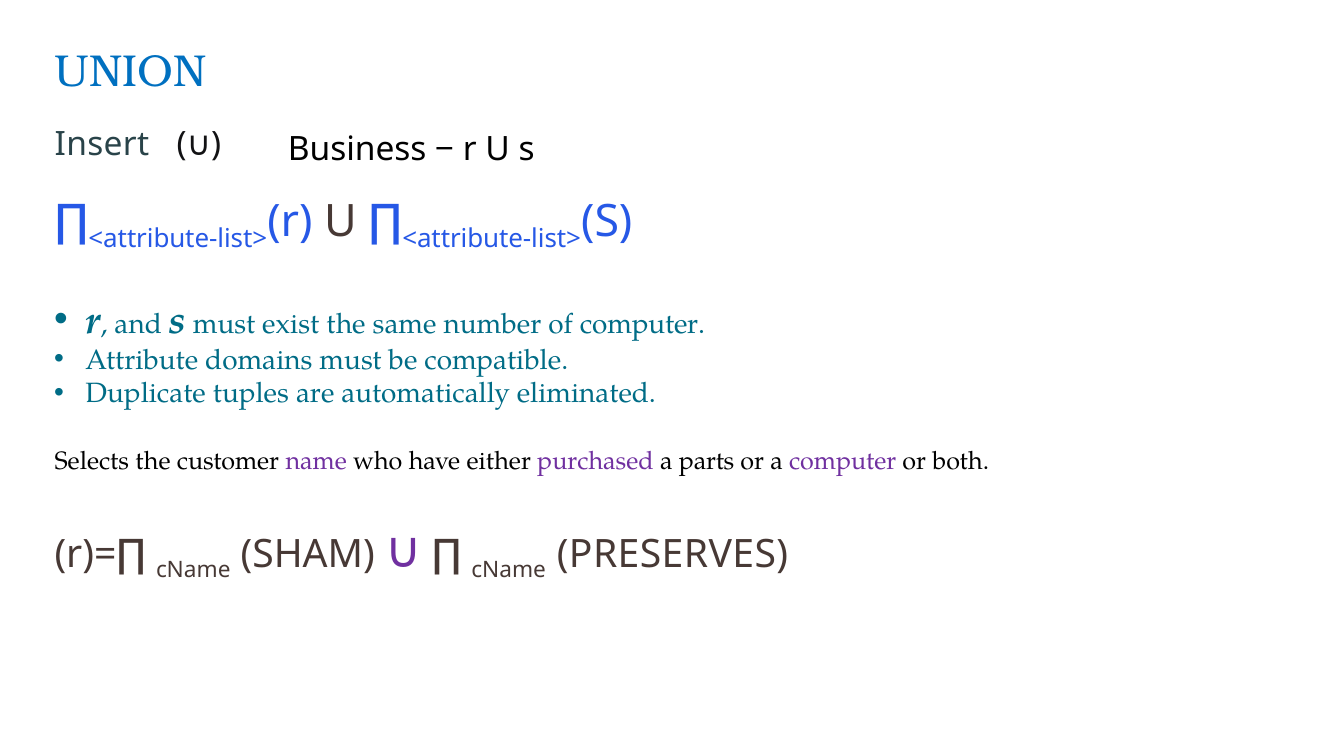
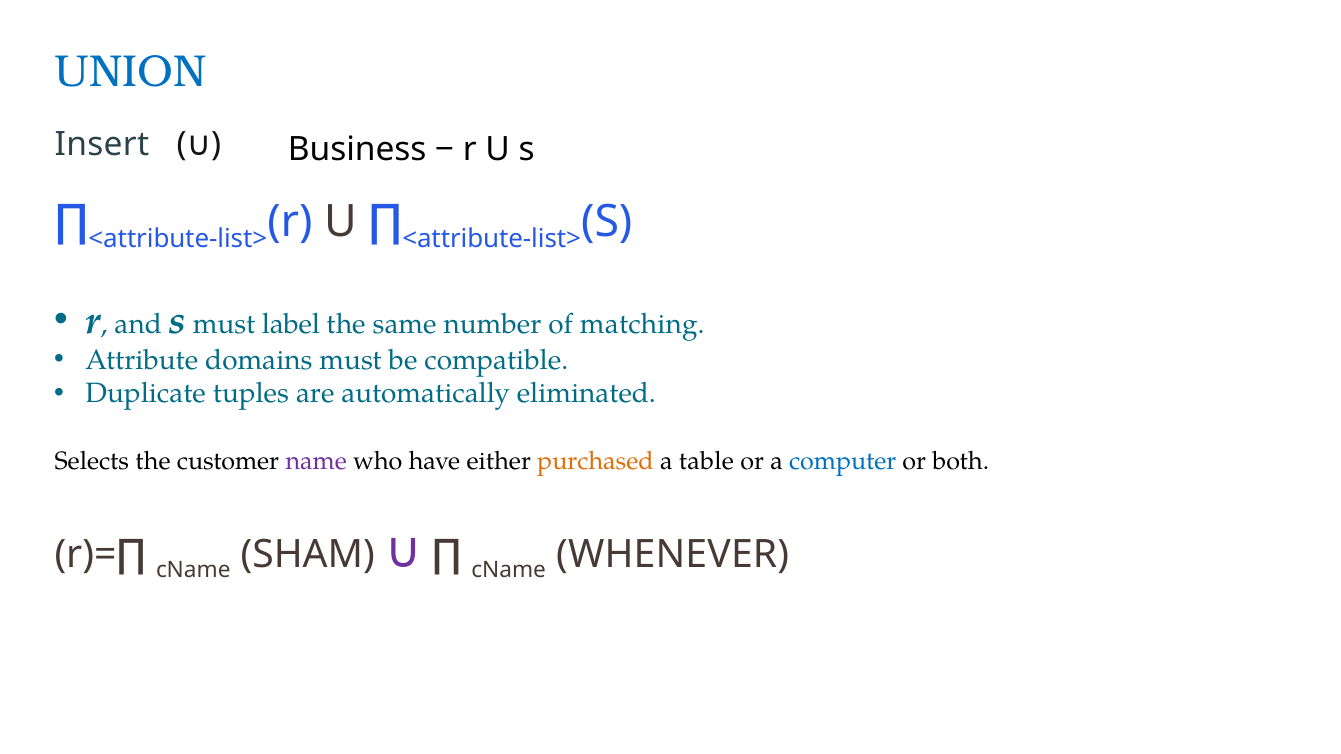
exist: exist -> label
of computer: computer -> matching
purchased colour: purple -> orange
parts: parts -> table
computer at (843, 461) colour: purple -> blue
PRESERVES: PRESERVES -> WHENEVER
